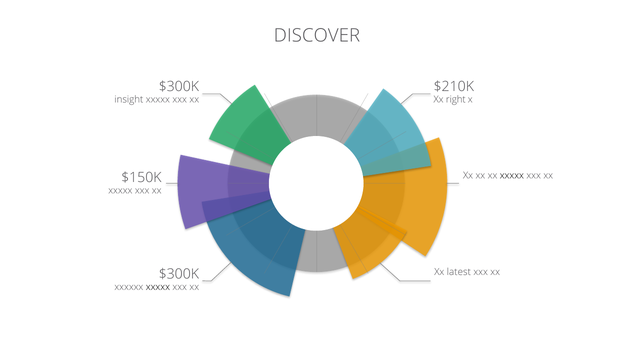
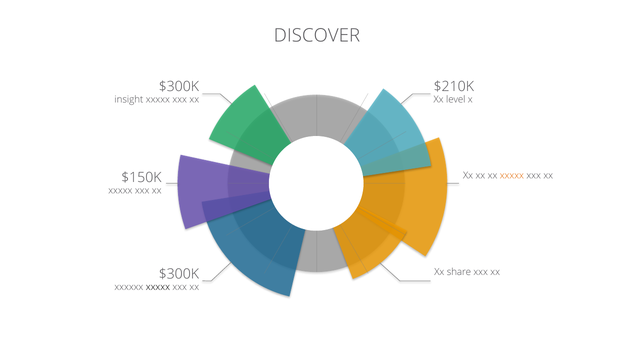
right: right -> level
xxxxx at (512, 175) colour: black -> orange
latest: latest -> share
